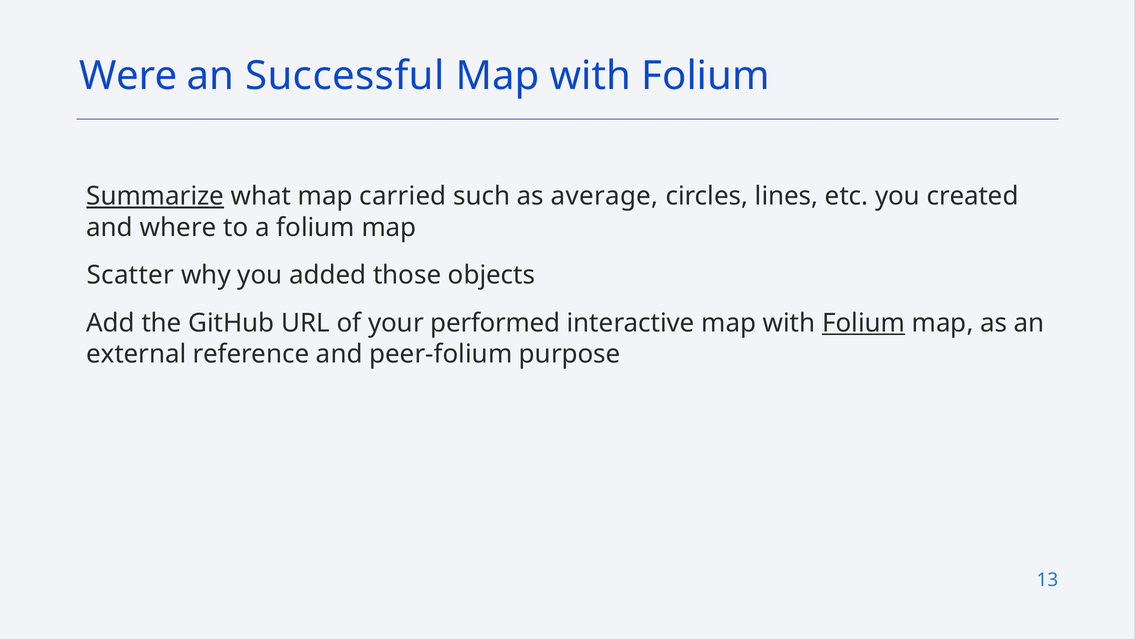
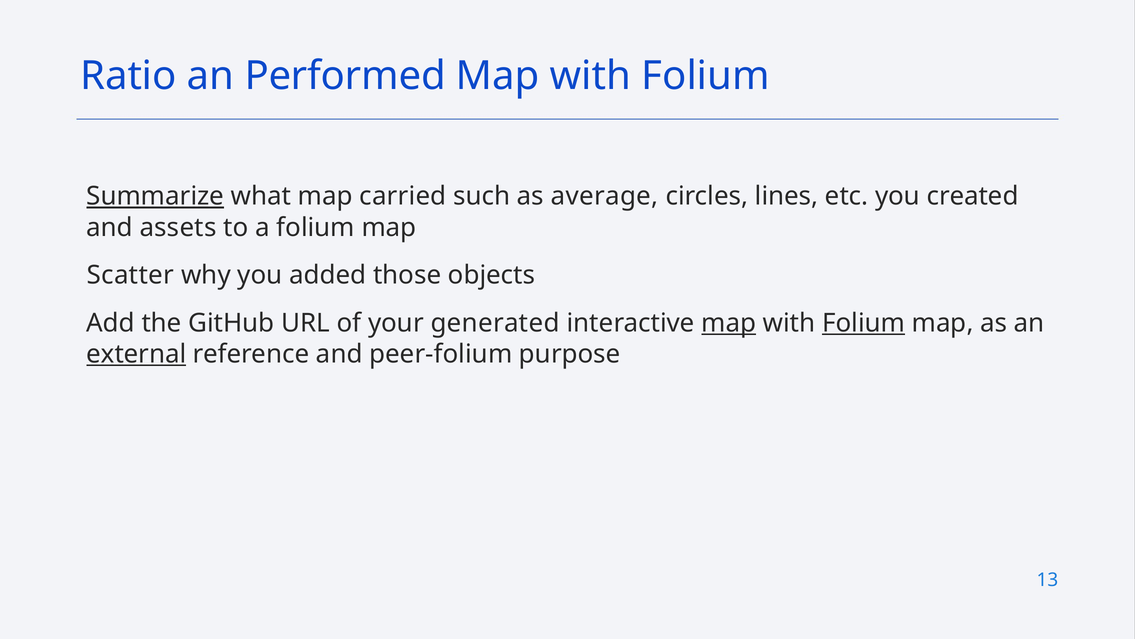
Were: Were -> Ratio
Successful: Successful -> Performed
where: where -> assets
performed: performed -> generated
map at (729, 323) underline: none -> present
external underline: none -> present
